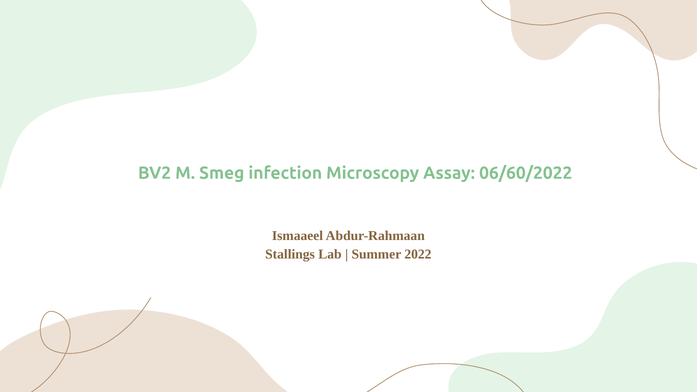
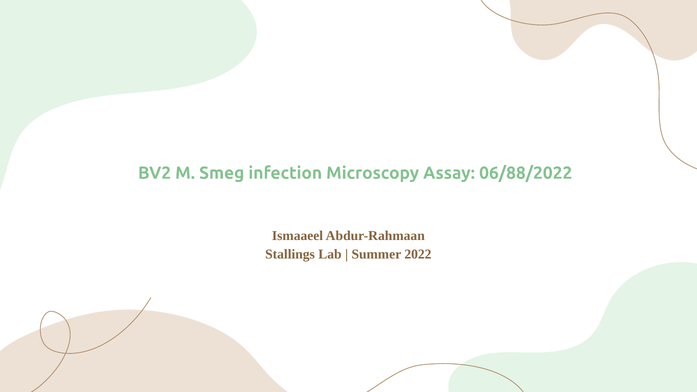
06/60/2022: 06/60/2022 -> 06/88/2022
